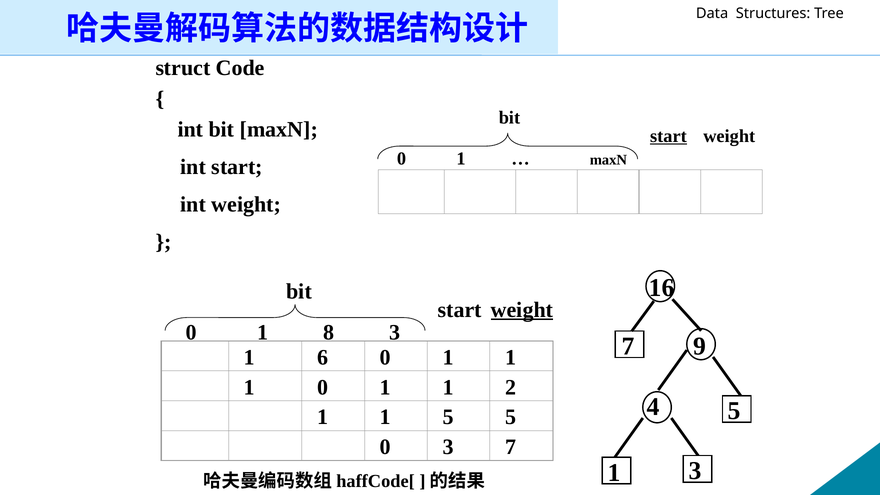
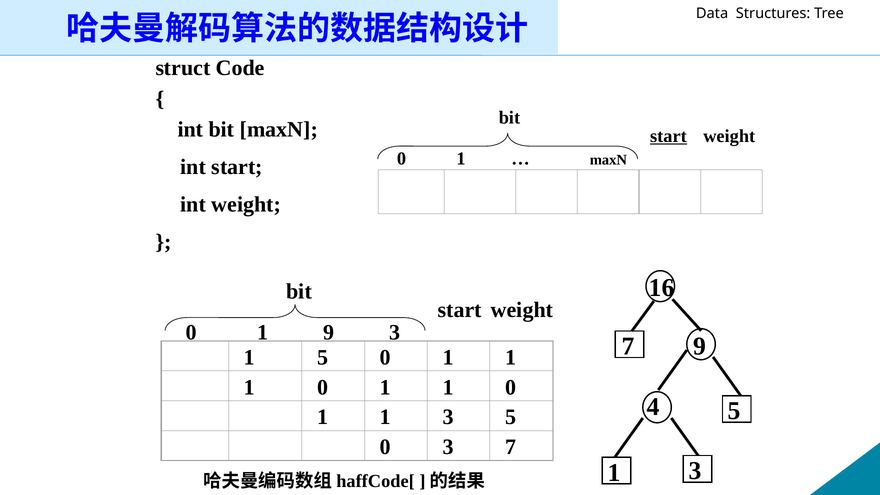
weight at (522, 310) underline: present -> none
0 1 8: 8 -> 9
1 6: 6 -> 5
0 1 1 2: 2 -> 0
1 5: 5 -> 3
